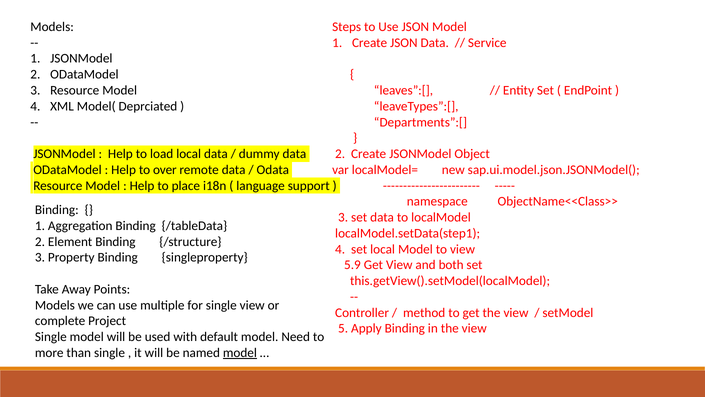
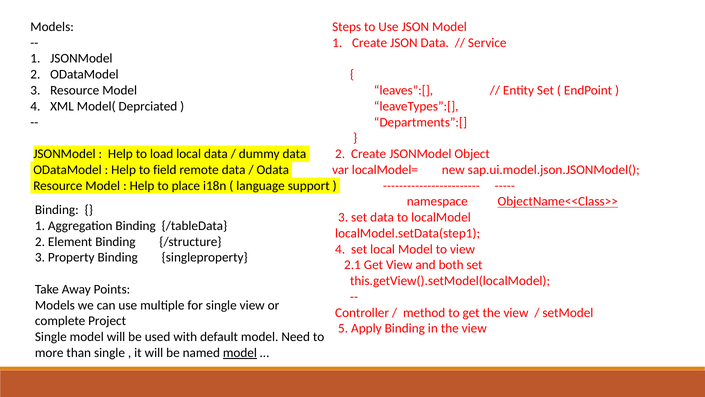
over: over -> field
ObjectName<<Class>> underline: none -> present
5.9: 5.9 -> 2.1
